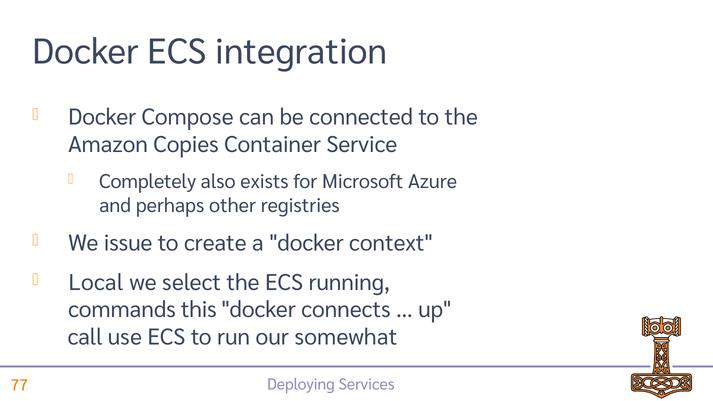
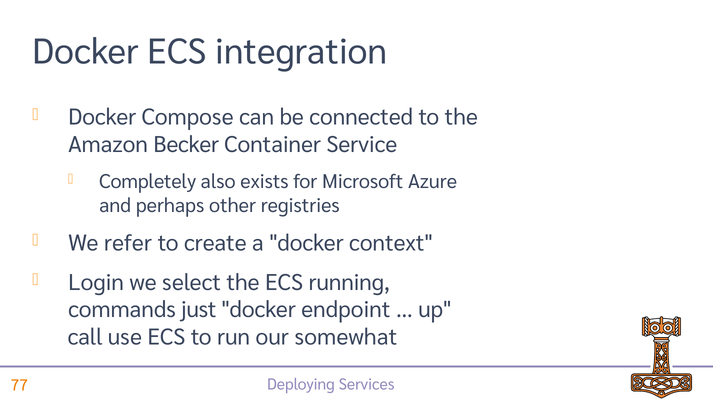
Copies: Copies -> Becker
issue: issue -> refer
Local: Local -> Login
this: this -> just
connects: connects -> endpoint
